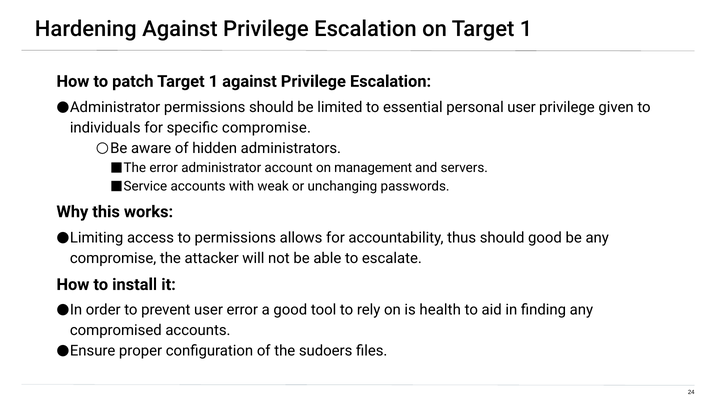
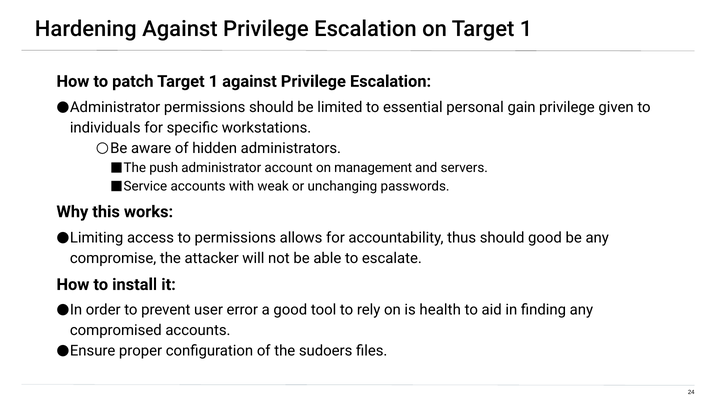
personal user: user -> gain
specific compromise: compromise -> workstations
The error: error -> push
